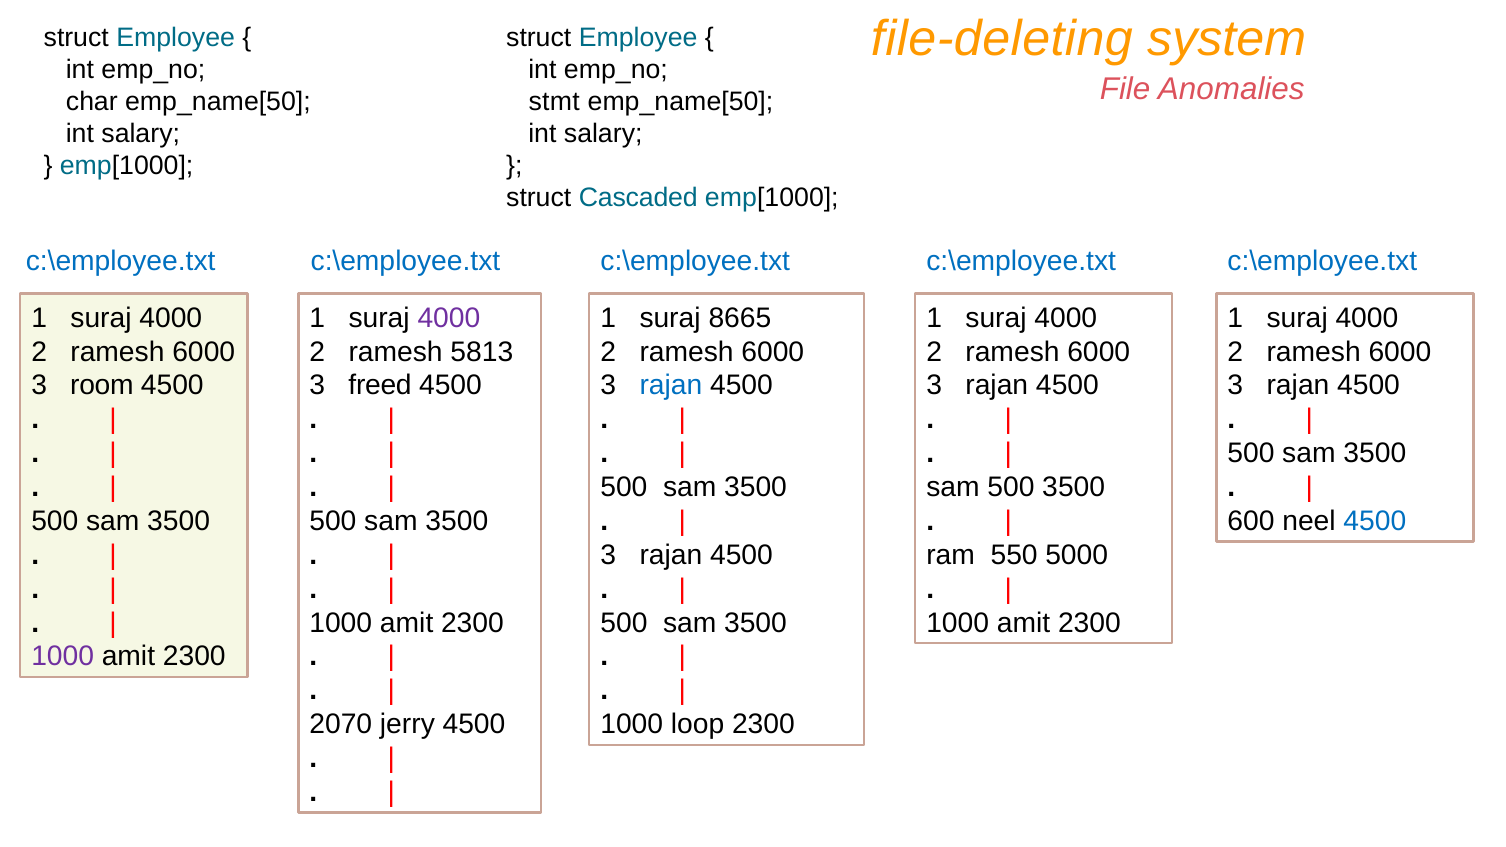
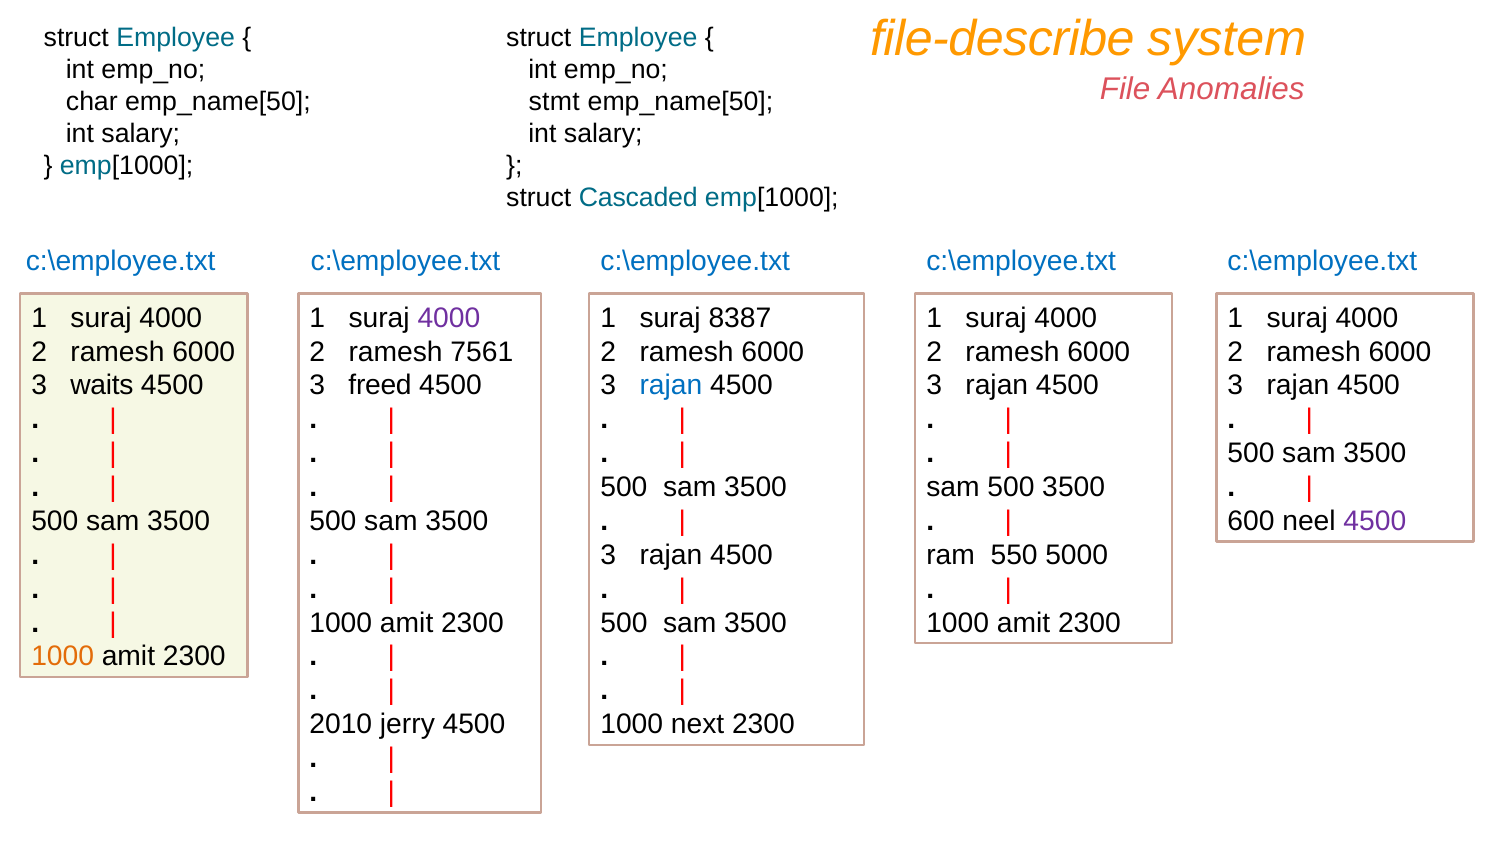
file-deleting: file-deleting -> file-describe
8665: 8665 -> 8387
5813: 5813 -> 7561
room: room -> waits
4500 at (1375, 521) colour: blue -> purple
1000 at (63, 657) colour: purple -> orange
2070: 2070 -> 2010
loop: loop -> next
